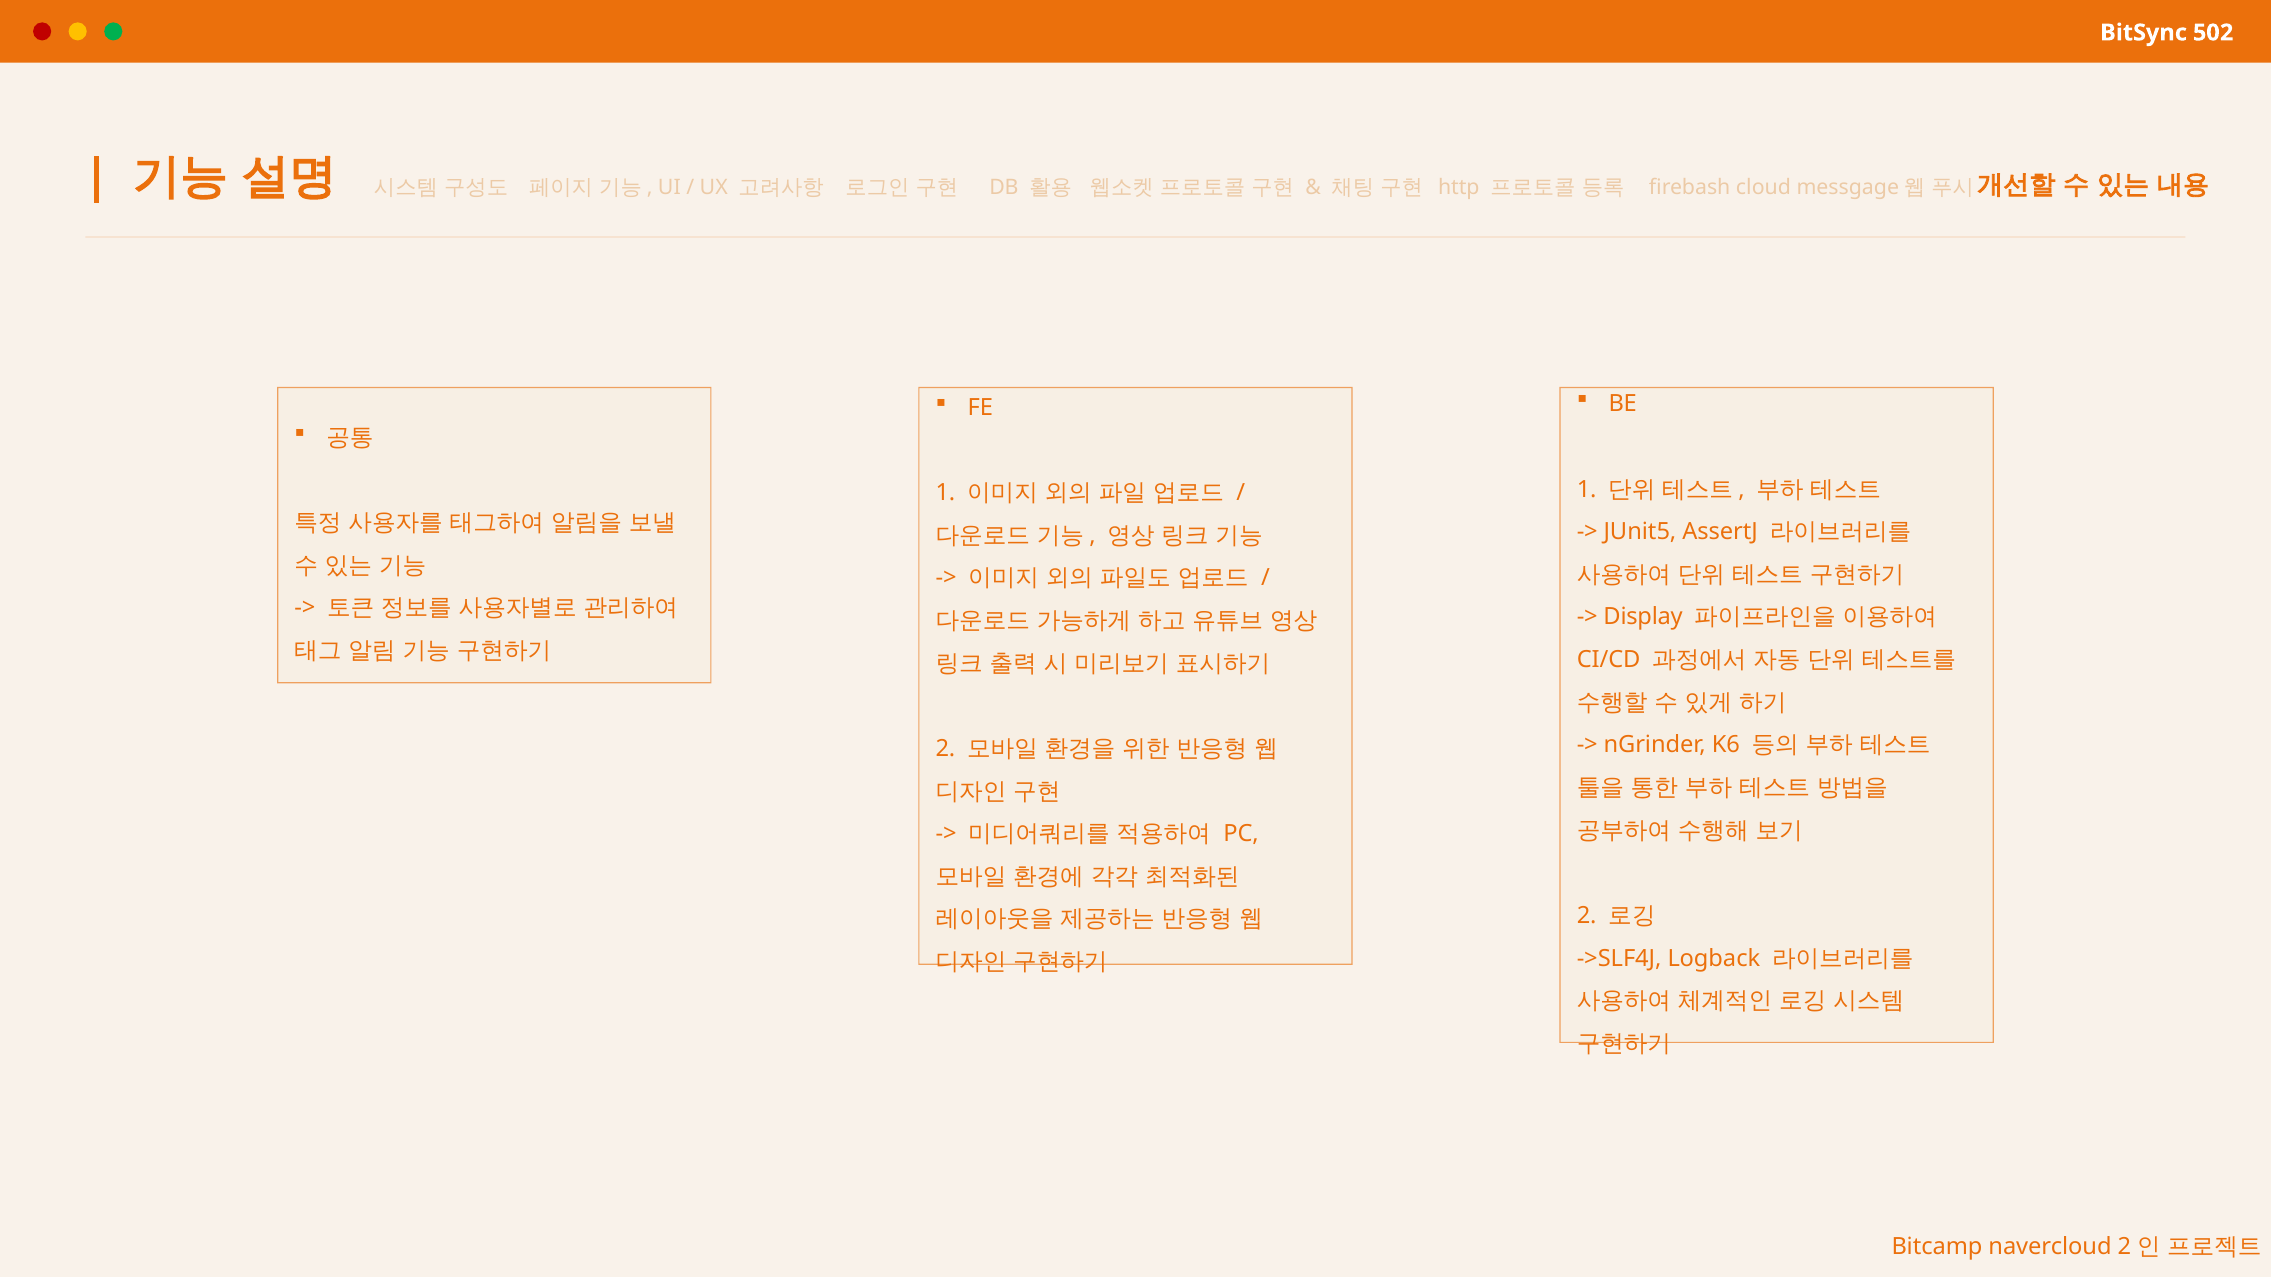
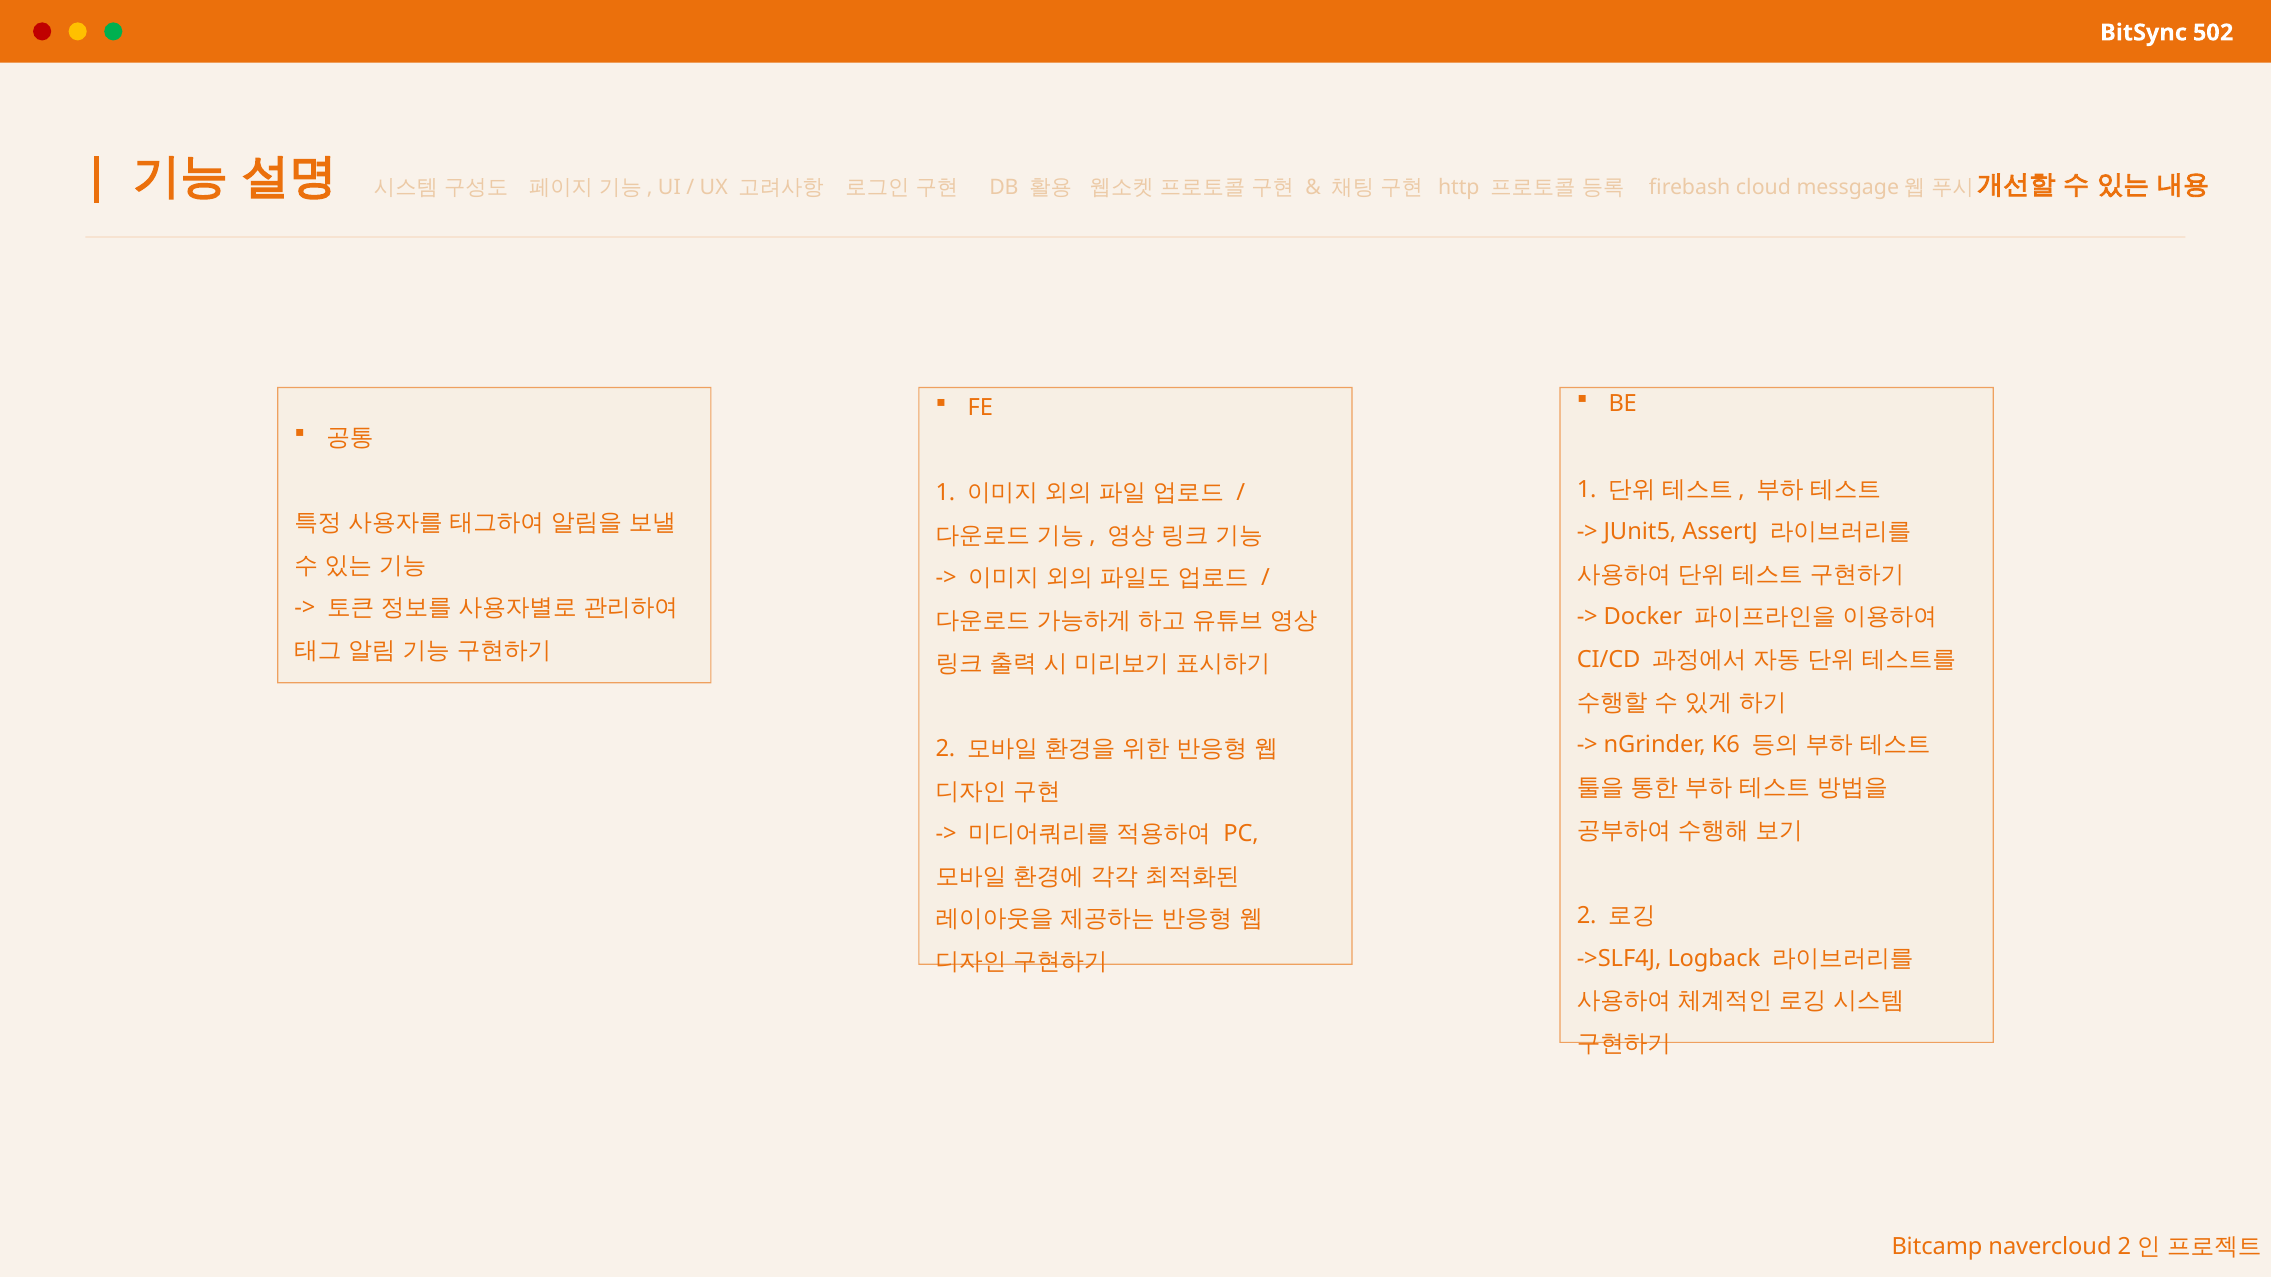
Display: Display -> Docker
